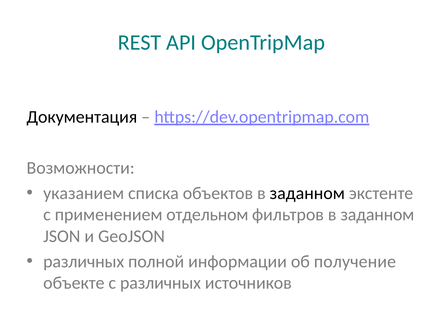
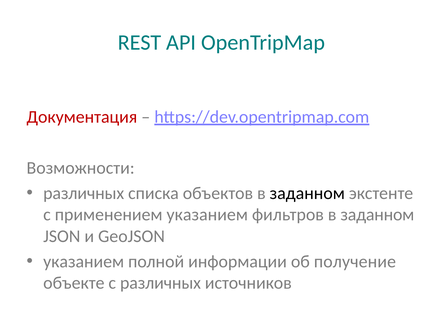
Документация colour: black -> red
указанием at (84, 193): указанием -> различных
применением отдельном: отдельном -> указанием
различных at (84, 262): различных -> указанием
